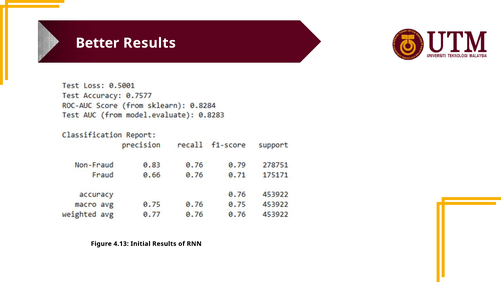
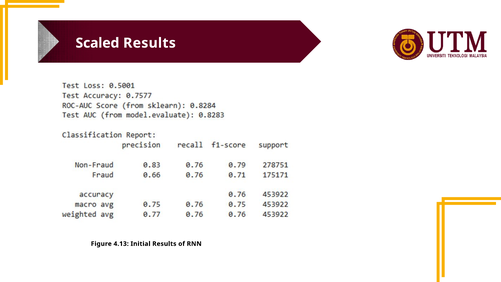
Better: Better -> Scaled
